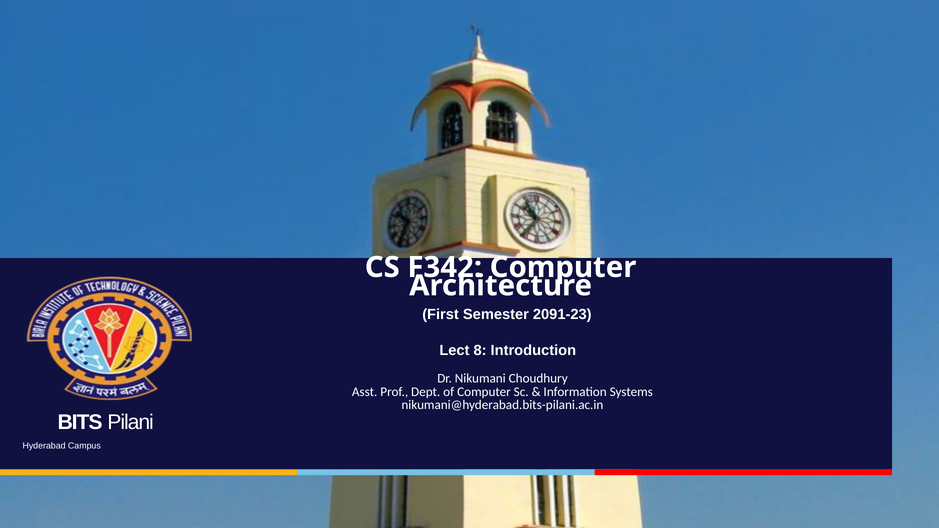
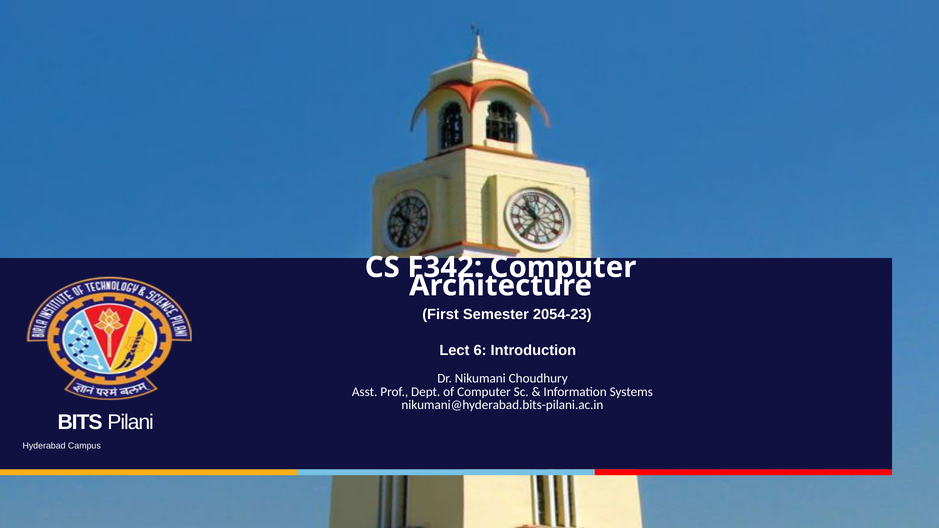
2091-23: 2091-23 -> 2054-23
8: 8 -> 6
